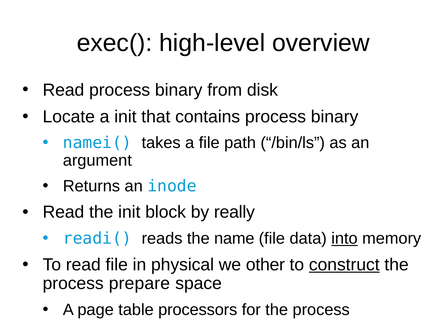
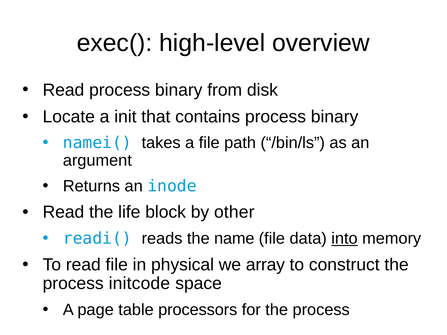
the init: init -> life
really: really -> other
other: other -> array
construct underline: present -> none
prepare: prepare -> initcode
